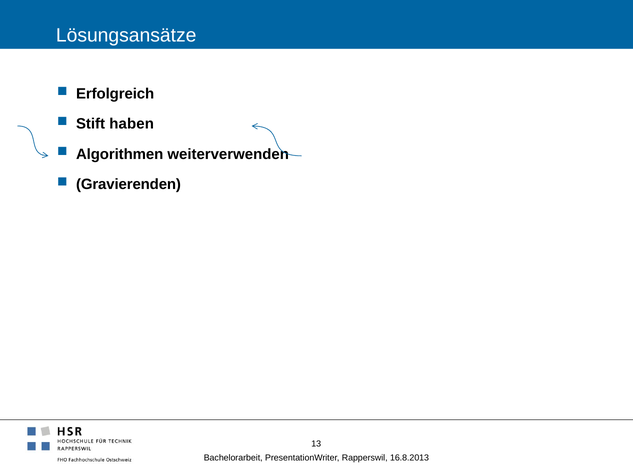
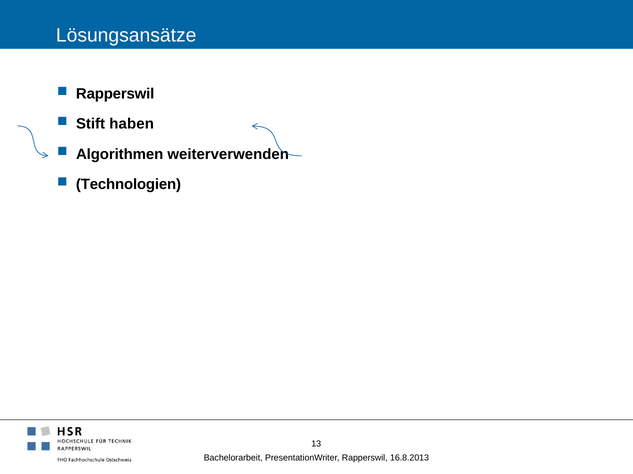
Erfolgreich at (115, 94): Erfolgreich -> Rapperswil
Gravierenden: Gravierenden -> Technologien
